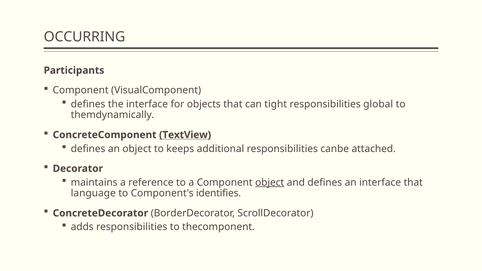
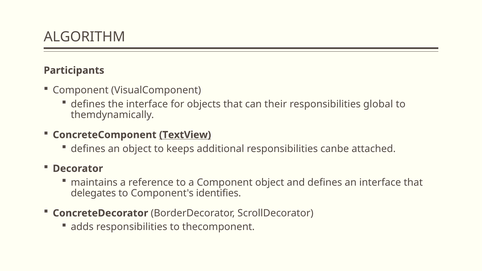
OCCURRING: OCCURRING -> ALGORITHM
tight: tight -> their
object at (270, 183) underline: present -> none
language: language -> delegates
